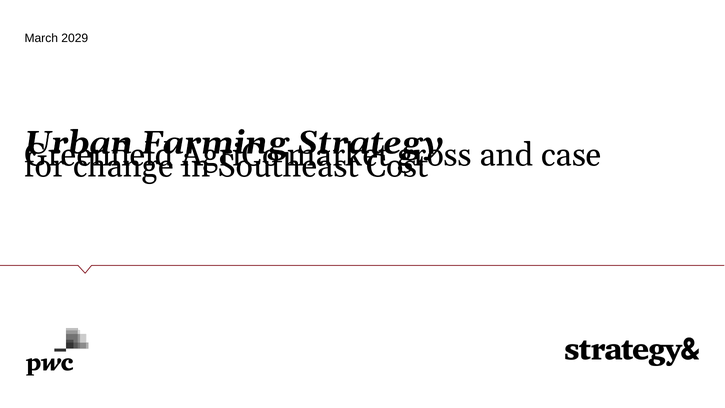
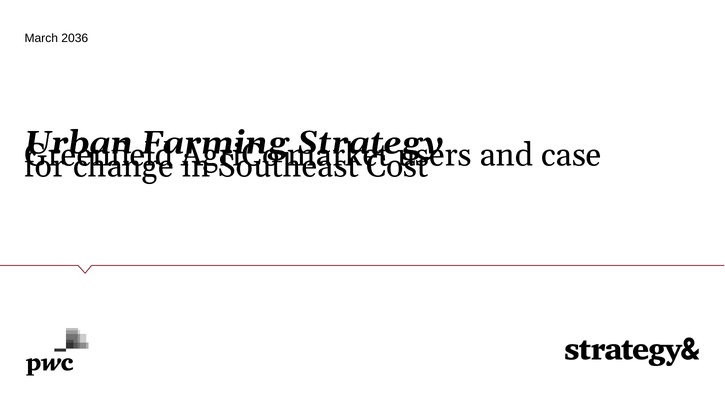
2029: 2029 -> 2036
gross: gross -> users
